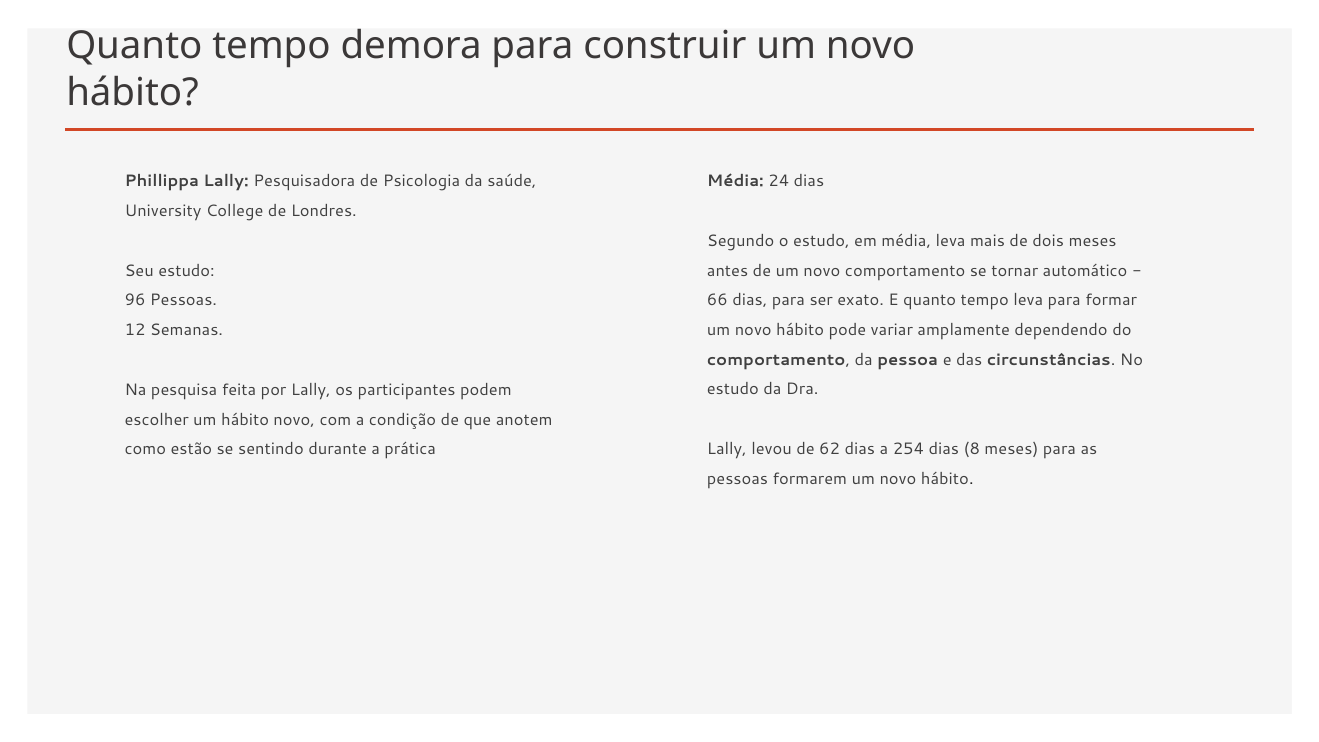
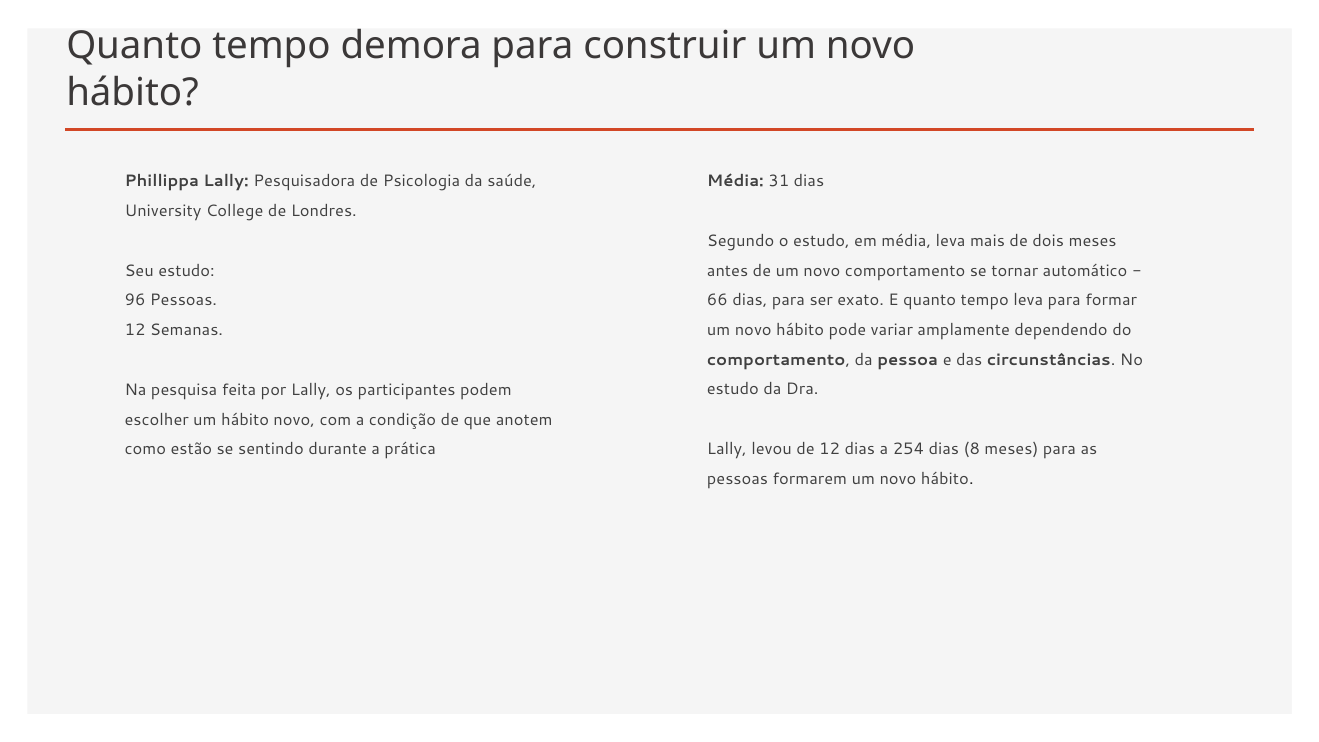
24: 24 -> 31
de 62: 62 -> 12
